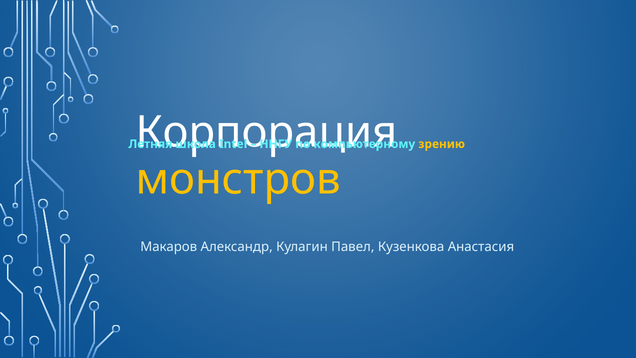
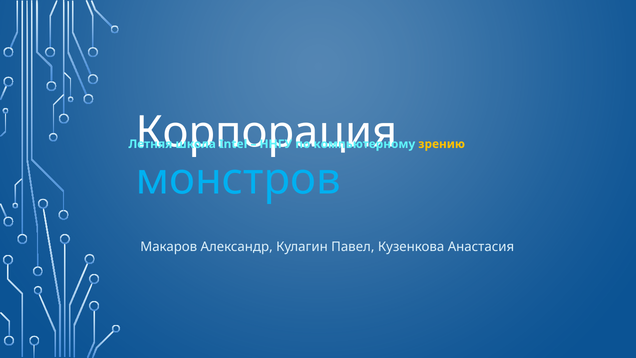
монстров colour: yellow -> light blue
